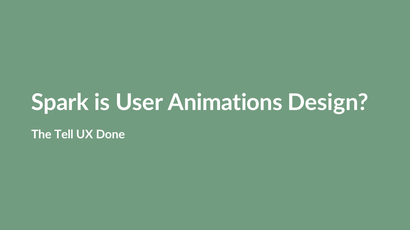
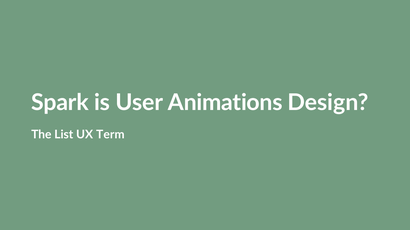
Tell: Tell -> List
Done: Done -> Term
